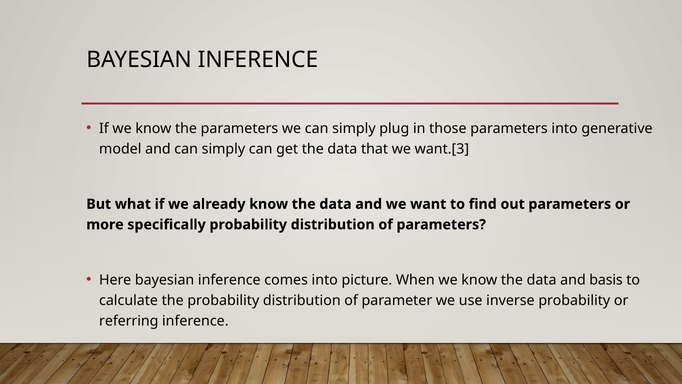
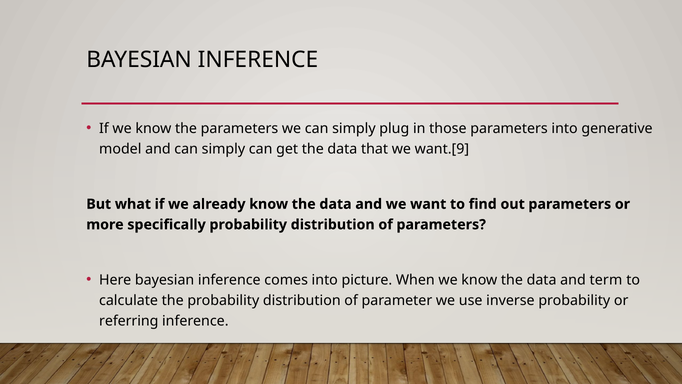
want.[3: want.[3 -> want.[9
basis: basis -> term
